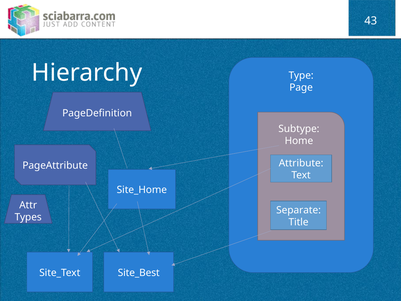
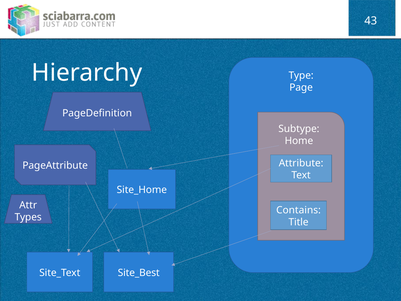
Separate: Separate -> Contains
